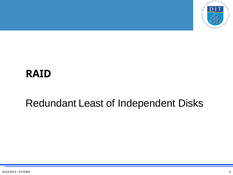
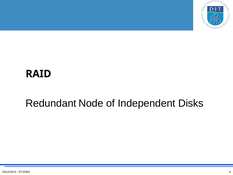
Least: Least -> Node
